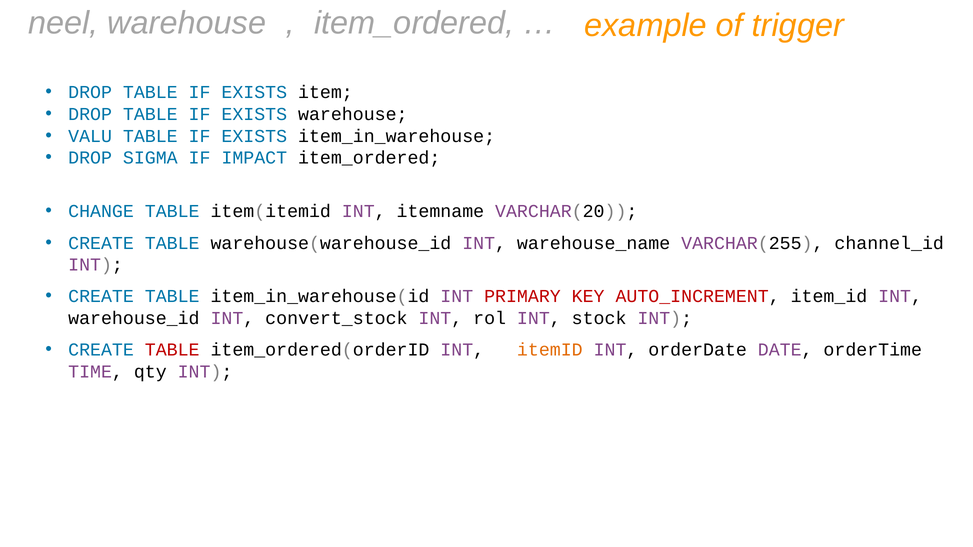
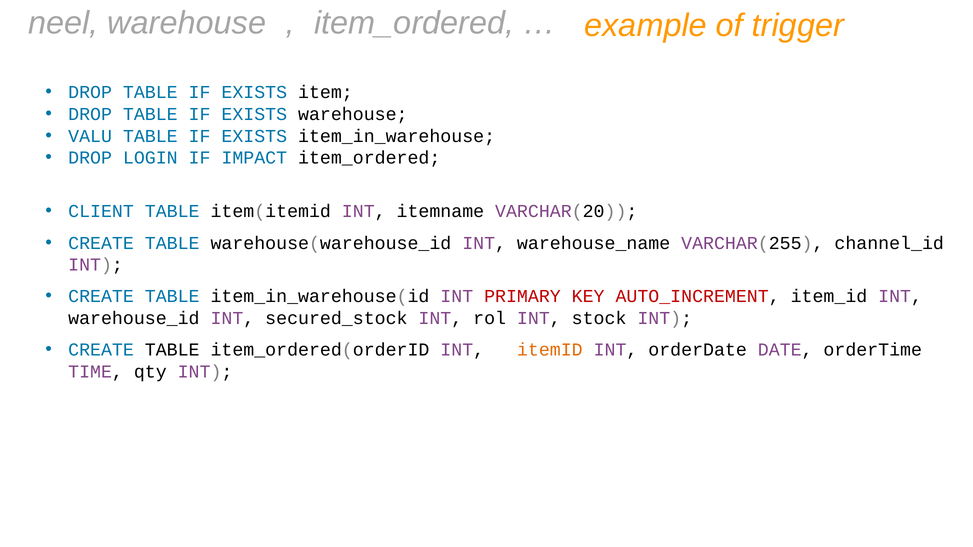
SIGMA: SIGMA -> LOGIN
CHANGE: CHANGE -> CLIENT
convert_stock: convert_stock -> secured_stock
TABLE at (172, 350) colour: red -> black
